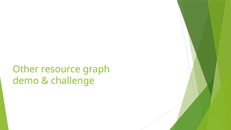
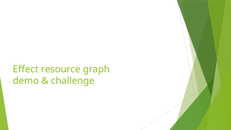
Other: Other -> Effect
